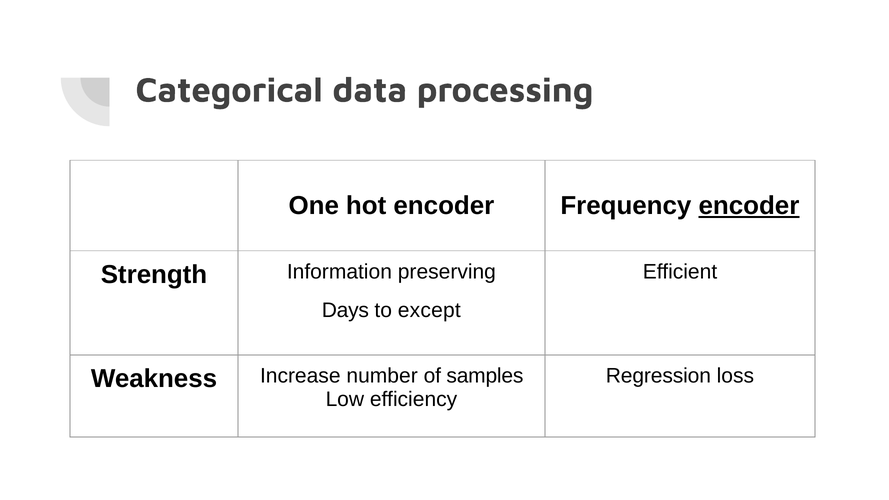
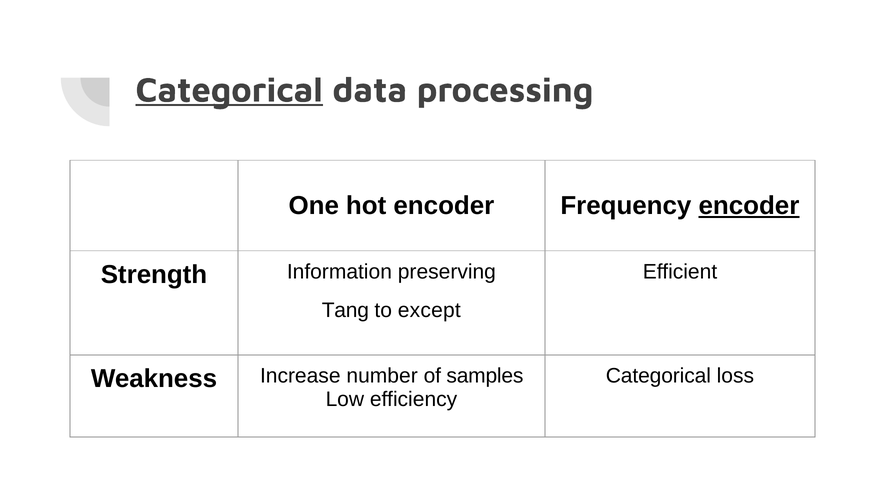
Categorical at (229, 90) underline: none -> present
Days: Days -> Tang
Regression at (658, 376): Regression -> Categorical
